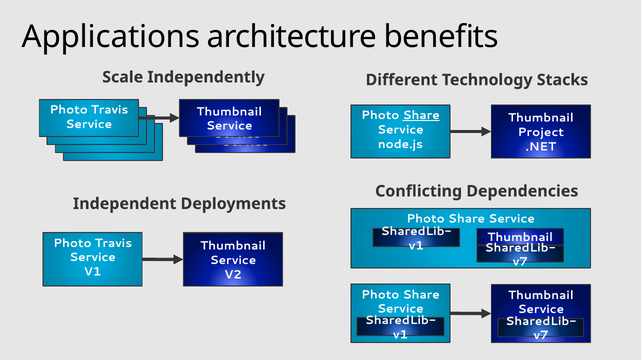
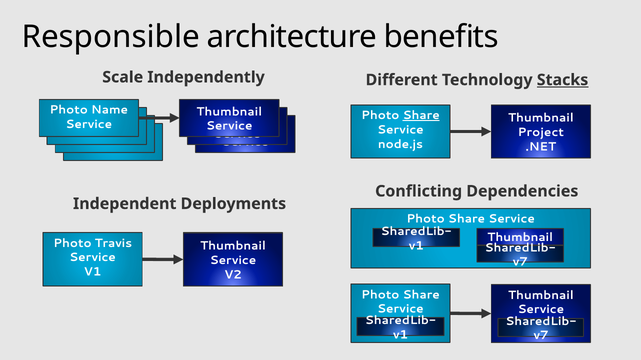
Applications: Applications -> Responsible
Stacks underline: none -> present
Travis at (110, 110): Travis -> Name
